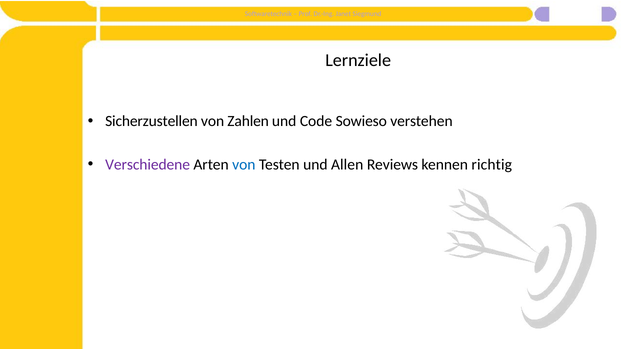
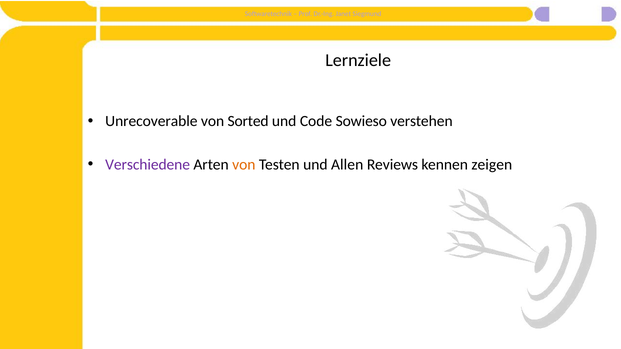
Sicherzustellen: Sicherzustellen -> Unrecoverable
Zahlen: Zahlen -> Sorted
von at (244, 165) colour: blue -> orange
richtig: richtig -> zeigen
